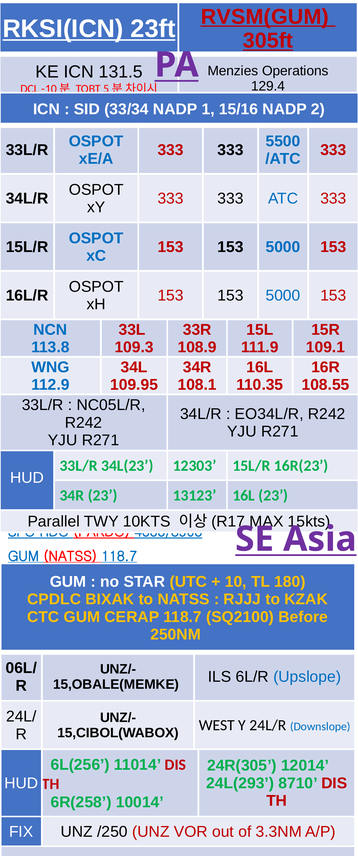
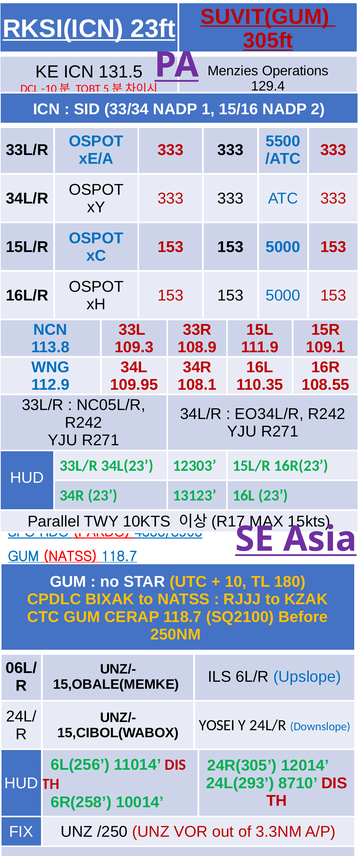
RVSM(GUM: RVSM(GUM -> SUVIT(GUM
WEST: WEST -> YOSEI
